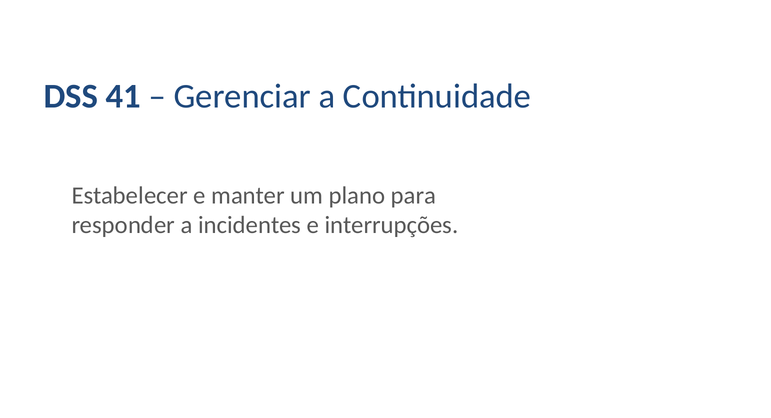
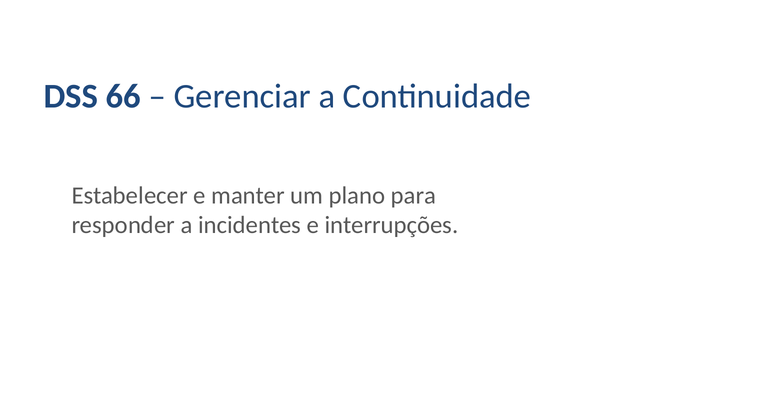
41: 41 -> 66
